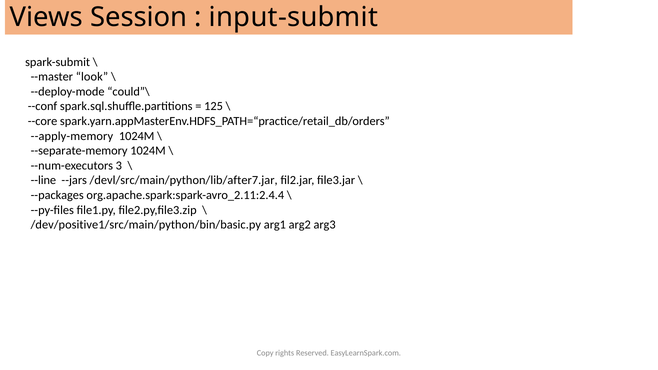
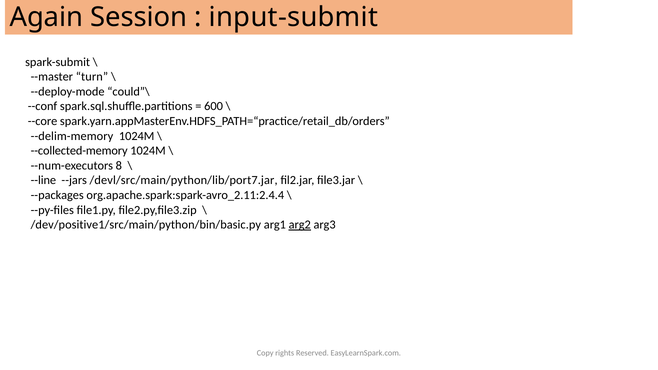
Views: Views -> Again
look: look -> turn
125: 125 -> 600
--apply-memory: --apply-memory -> --delim-memory
--separate-memory: --separate-memory -> --collected-memory
3: 3 -> 8
/devl/src/main/python/lib/after7.jar: /devl/src/main/python/lib/after7.jar -> /devl/src/main/python/lib/port7.jar
arg2 underline: none -> present
